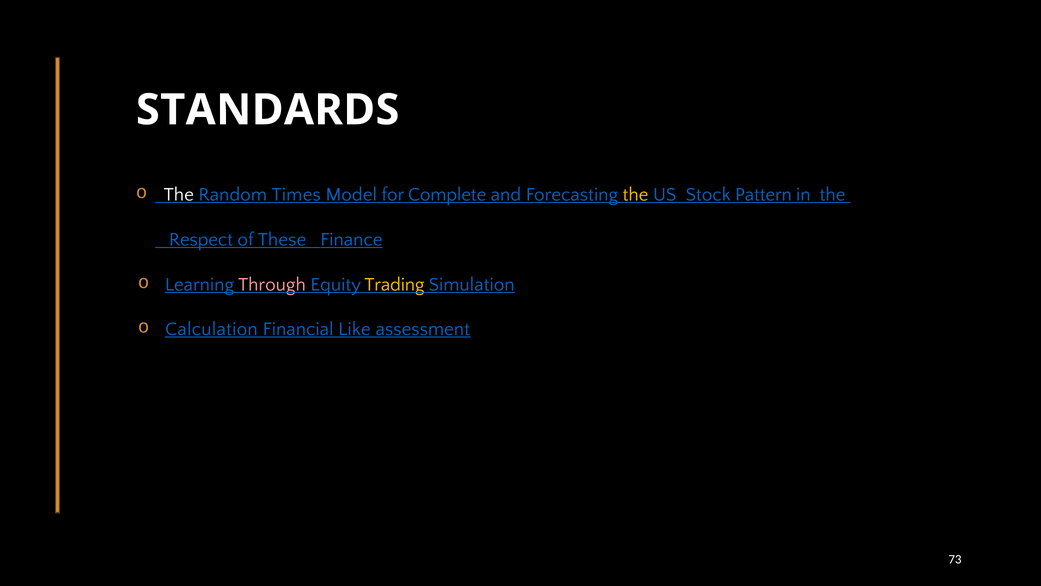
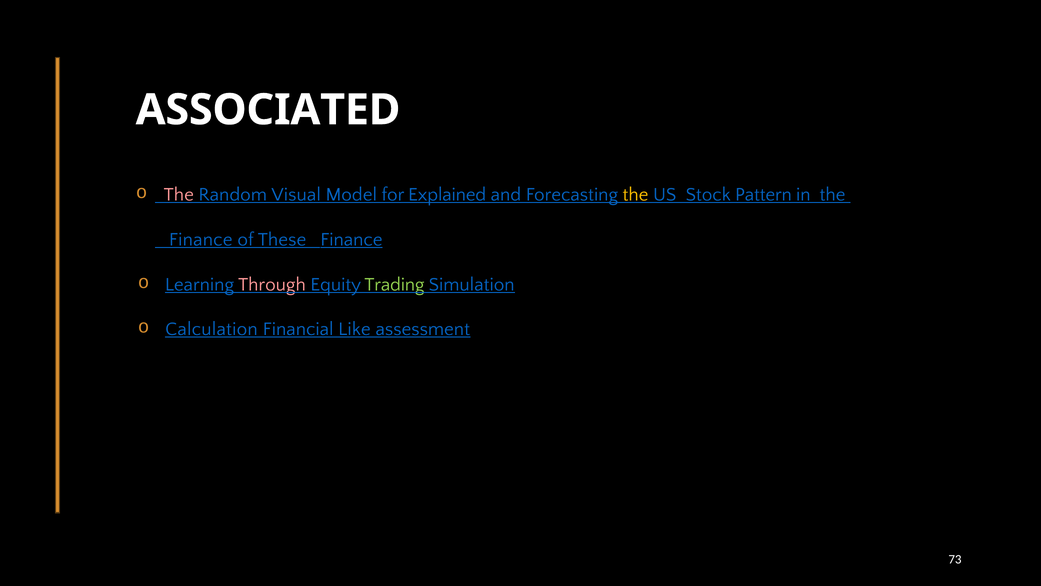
STANDARDS: STANDARDS -> ASSOCIATED
The at (179, 194) colour: white -> pink
Times: Times -> Visual
Complete: Complete -> Explained
Respect at (201, 239): Respect -> Finance
Trading colour: yellow -> light green
